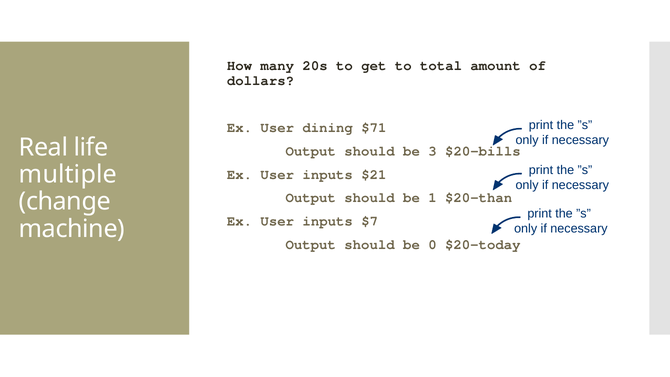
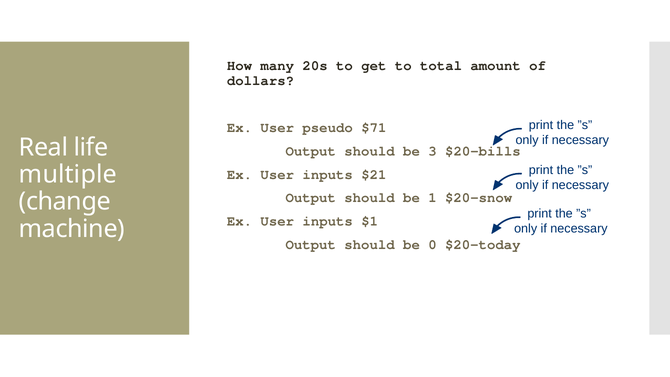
dining: dining -> pseudo
$20-than: $20-than -> $20-snow
$7: $7 -> $1
